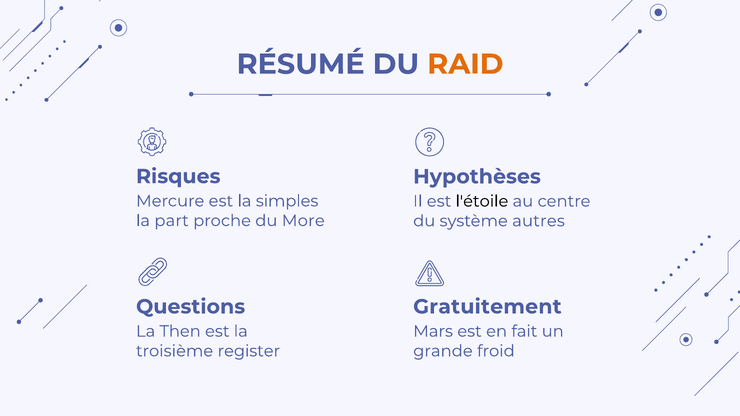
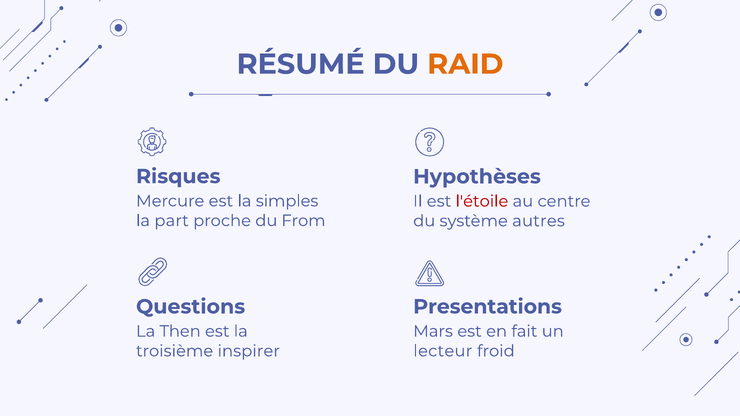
l'étoile colour: black -> red
More: More -> From
Gratuitement: Gratuitement -> Presentations
register: register -> inspirer
grande: grande -> lecteur
